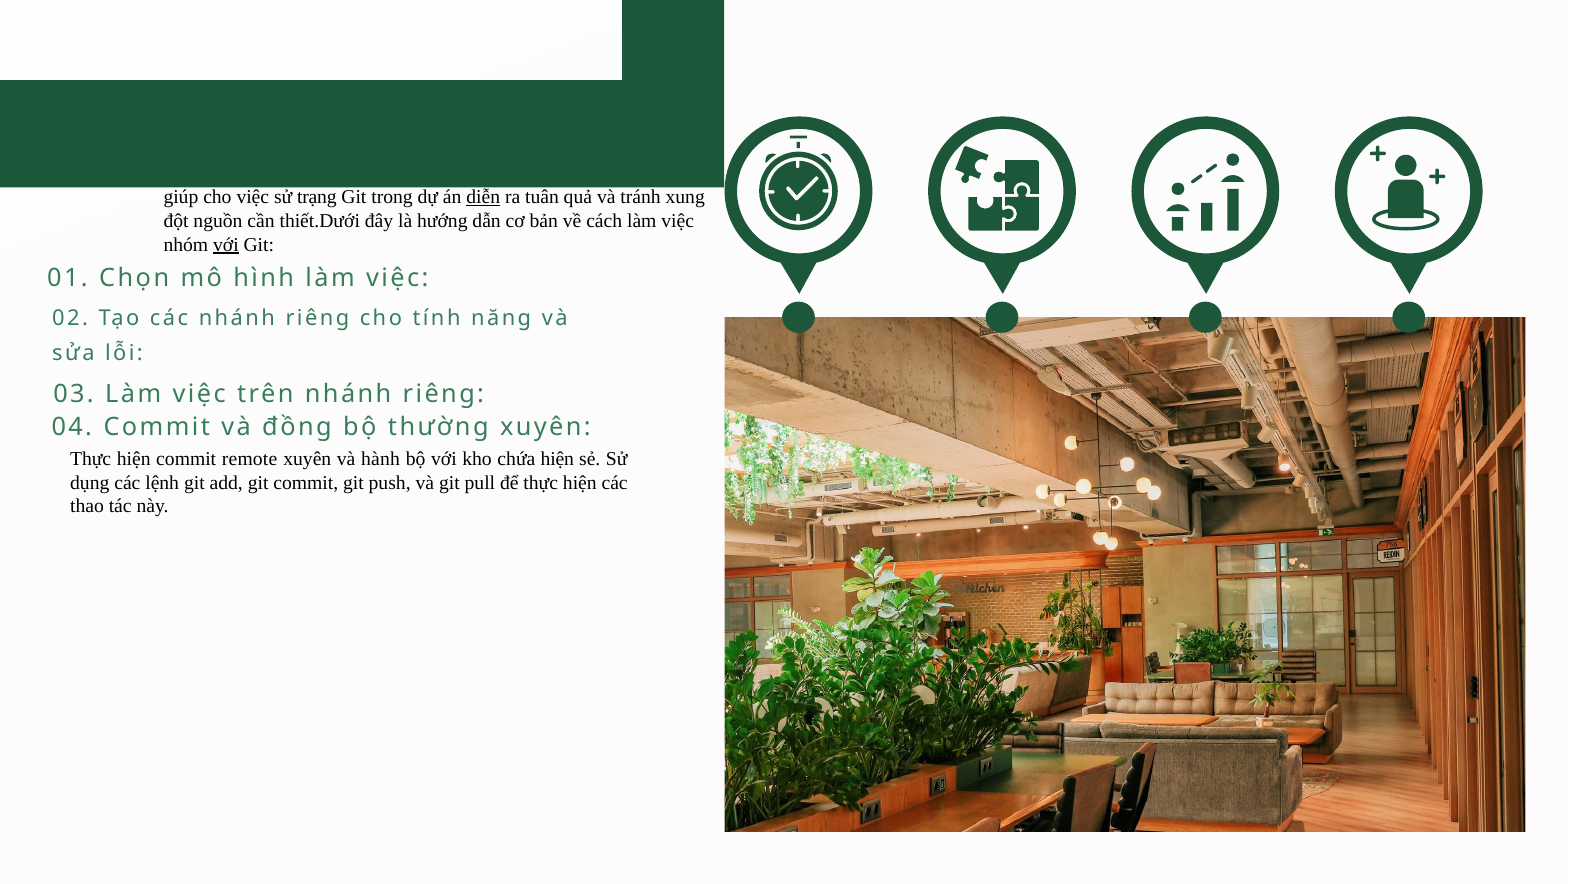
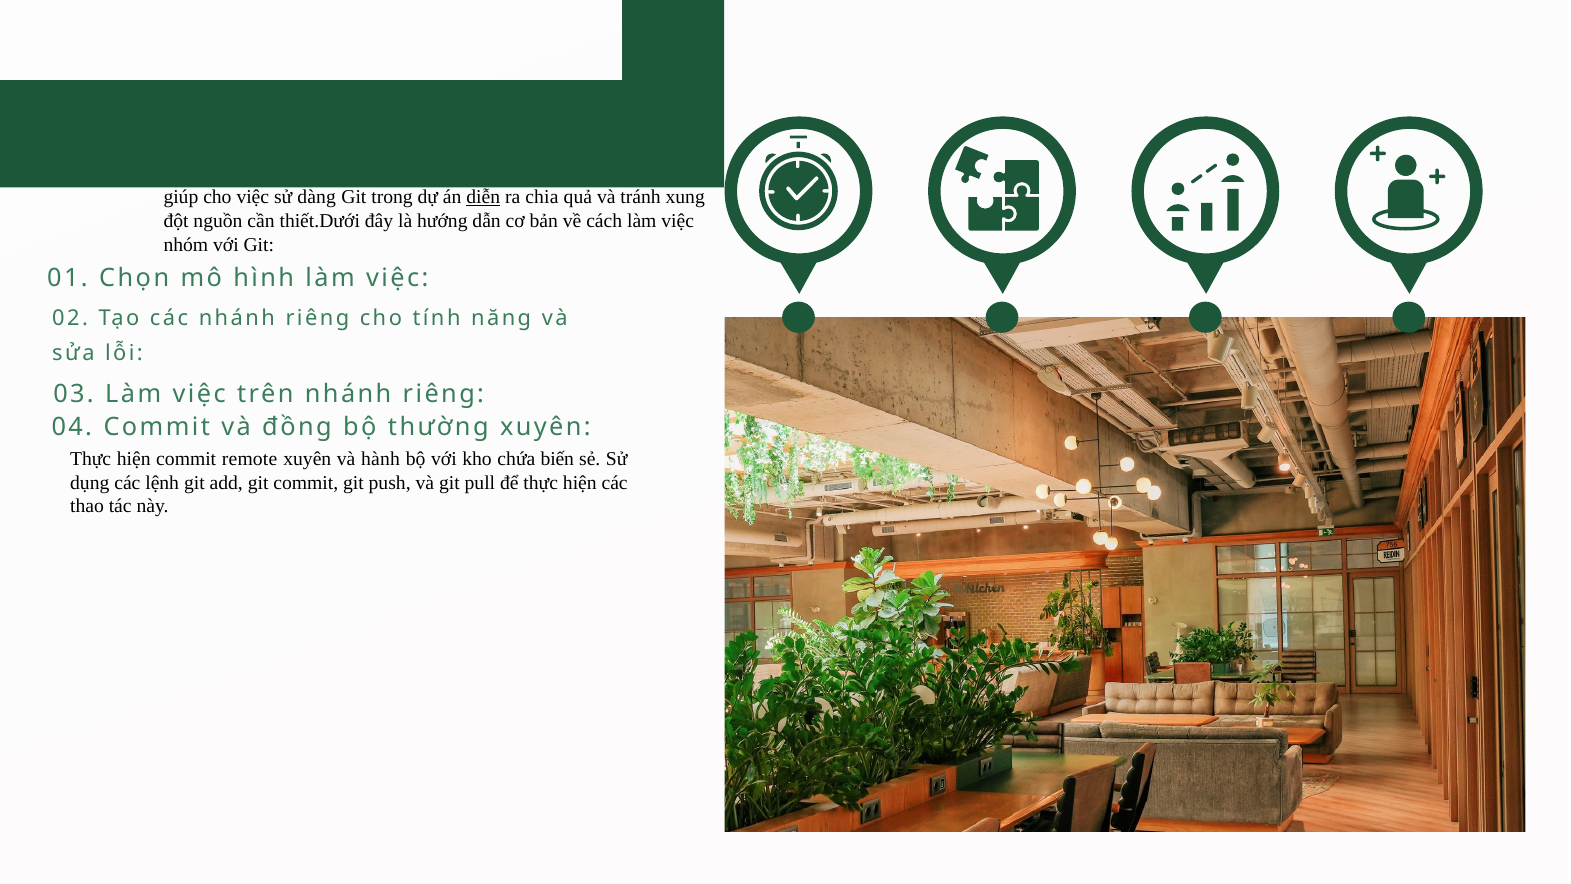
trạng: trạng -> dàng
ra tuân: tuân -> chia
với at (226, 245) underline: present -> none
chứa hiện: hiện -> biến
